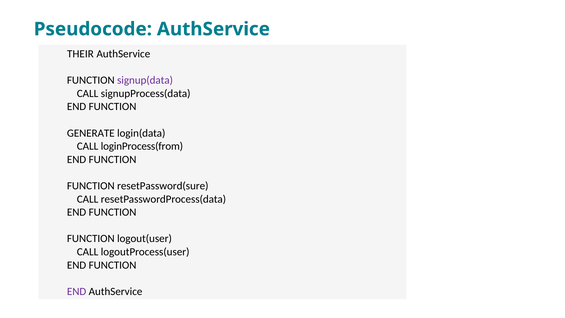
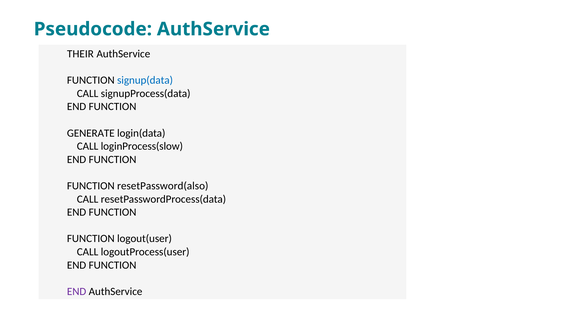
signup(data colour: purple -> blue
loginProcess(from: loginProcess(from -> loginProcess(slow
resetPassword(sure: resetPassword(sure -> resetPassword(also
